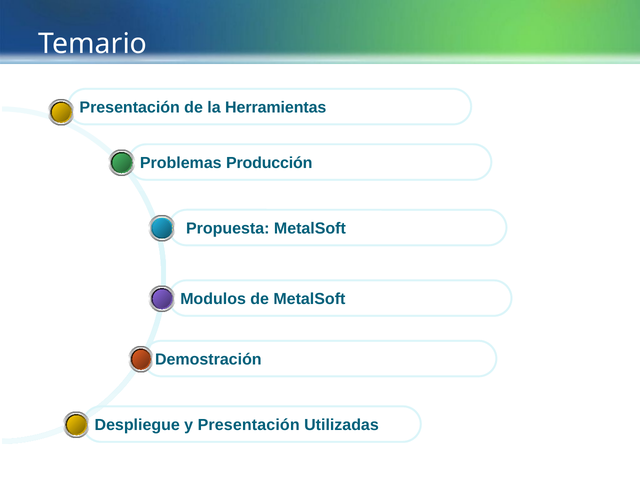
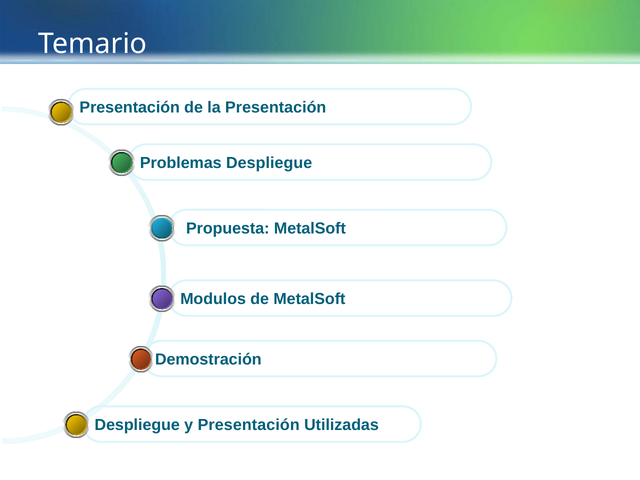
la Herramientas: Herramientas -> Presentación
Producción at (269, 163): Producción -> Despliegue
